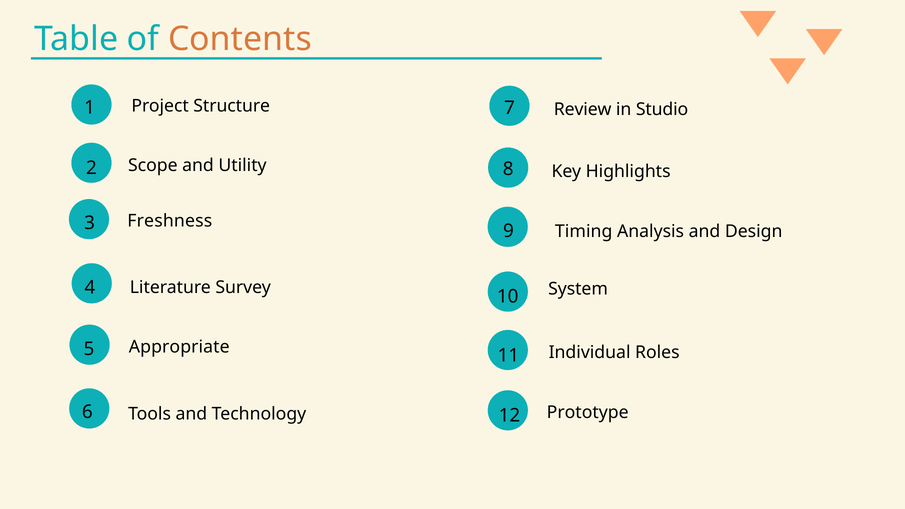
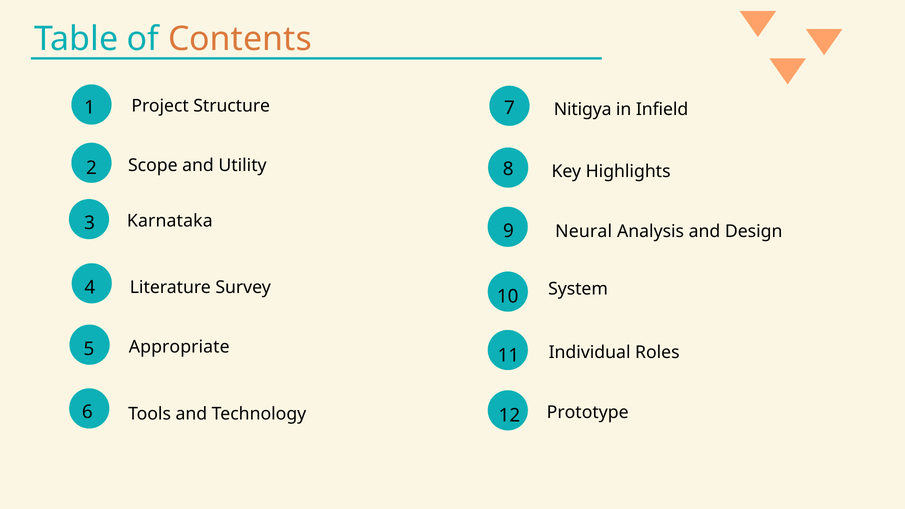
Review: Review -> Nitigya
Studio: Studio -> Infield
Freshness: Freshness -> Karnataka
Timing: Timing -> Neural
